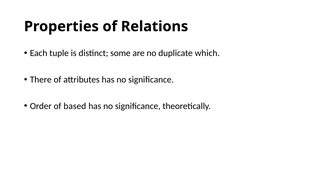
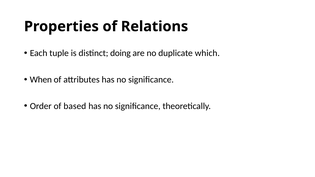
some: some -> doing
There: There -> When
